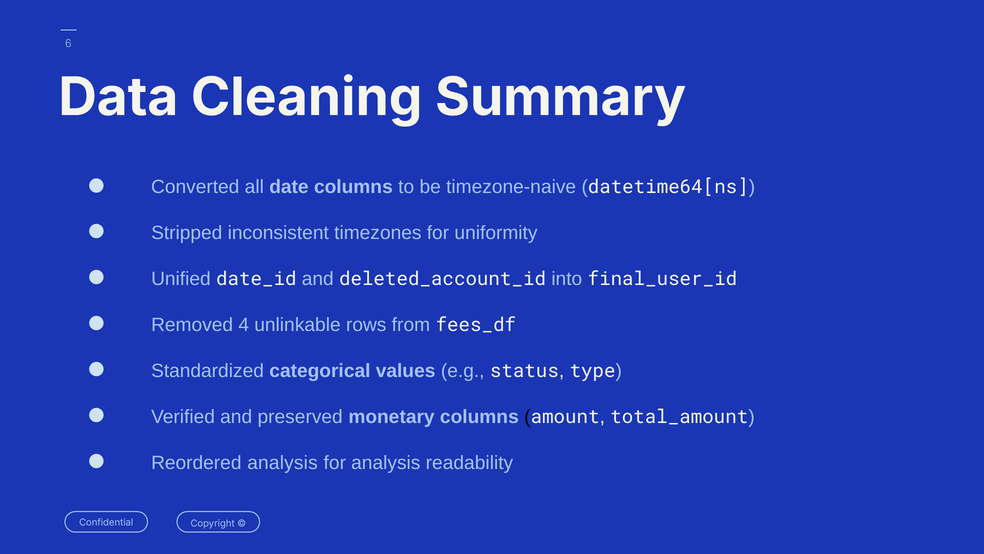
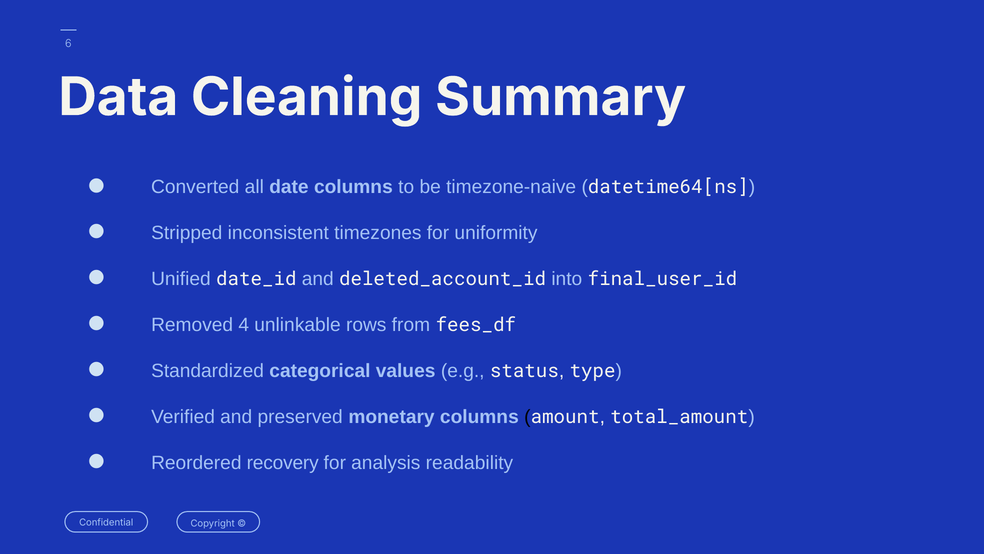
Reordered analysis: analysis -> recovery
